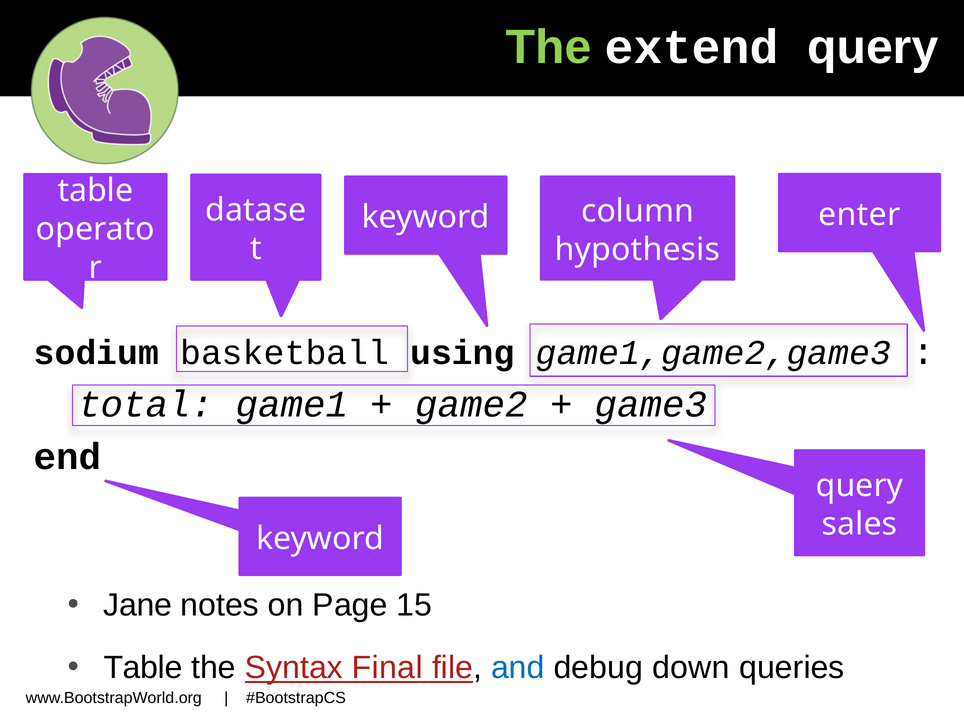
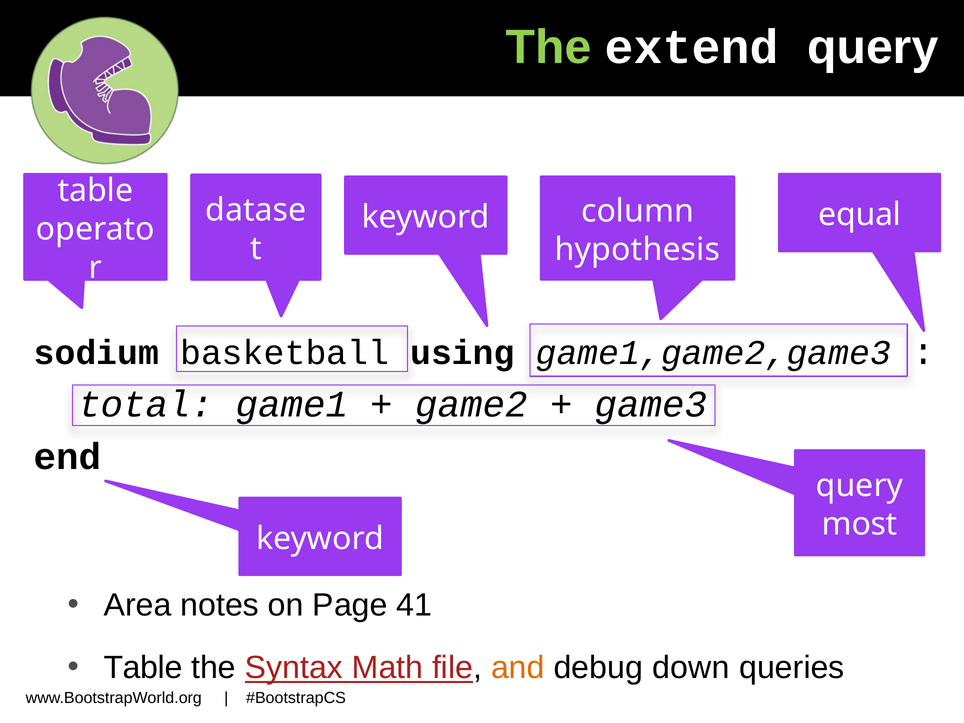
enter: enter -> equal
sales: sales -> most
Jane: Jane -> Area
15: 15 -> 41
Final: Final -> Math
and colour: blue -> orange
